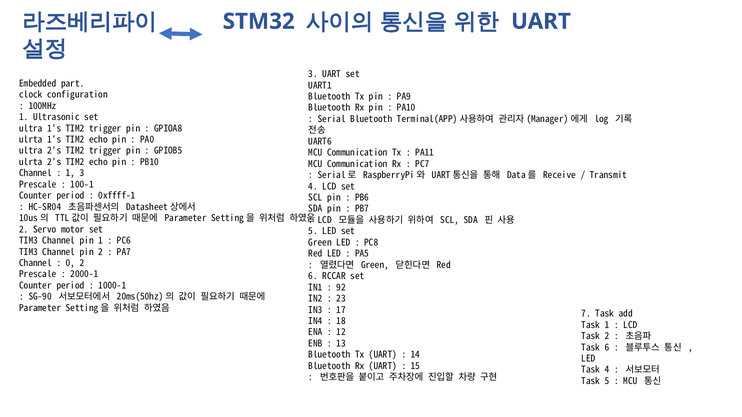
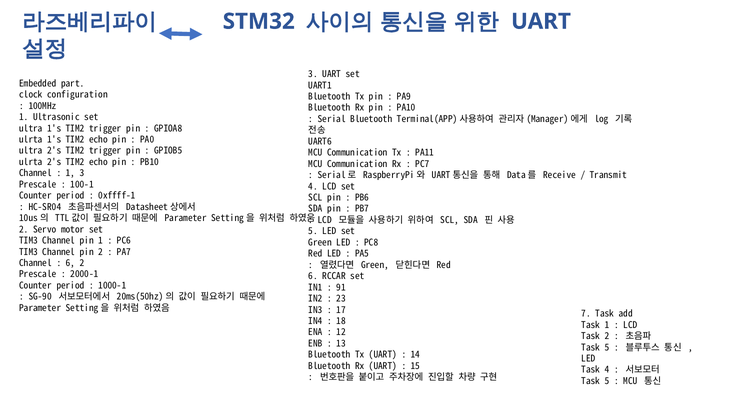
0 at (70, 263): 0 -> 6
92: 92 -> 91
6 at (607, 348): 6 -> 5
